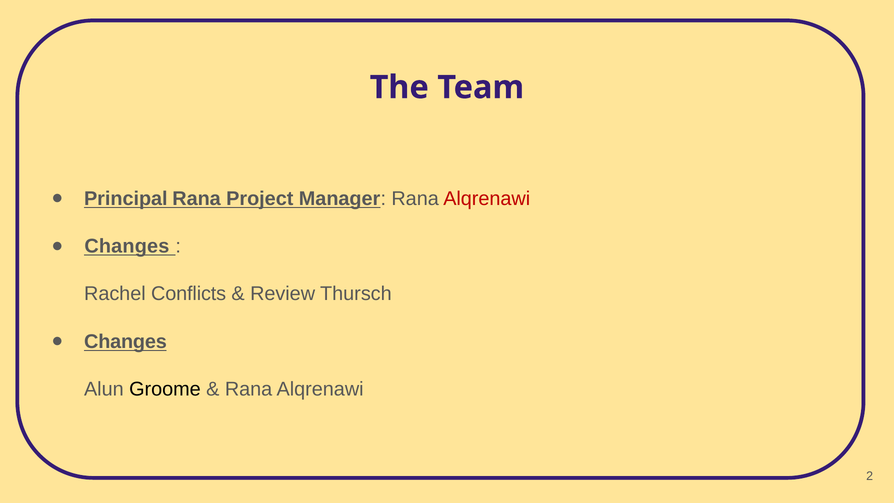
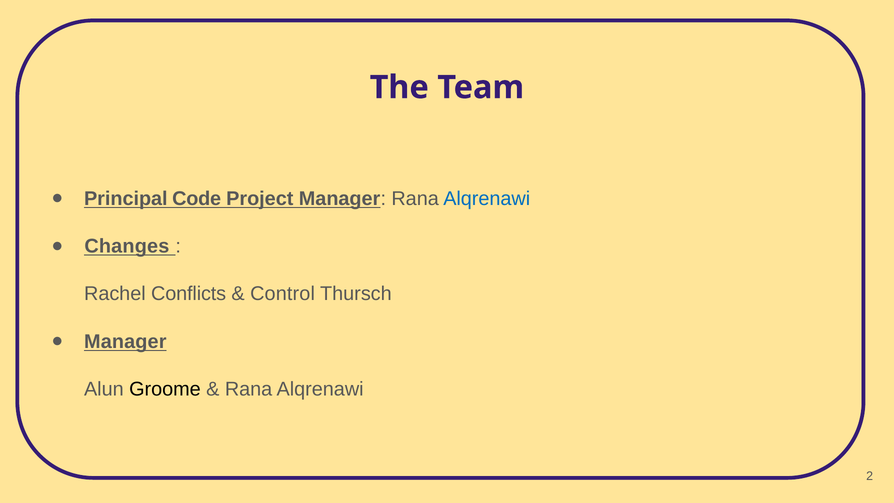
Principal Rana: Rana -> Code
Alqrenawi at (487, 199) colour: red -> blue
Review: Review -> Control
Changes at (125, 341): Changes -> Manager
